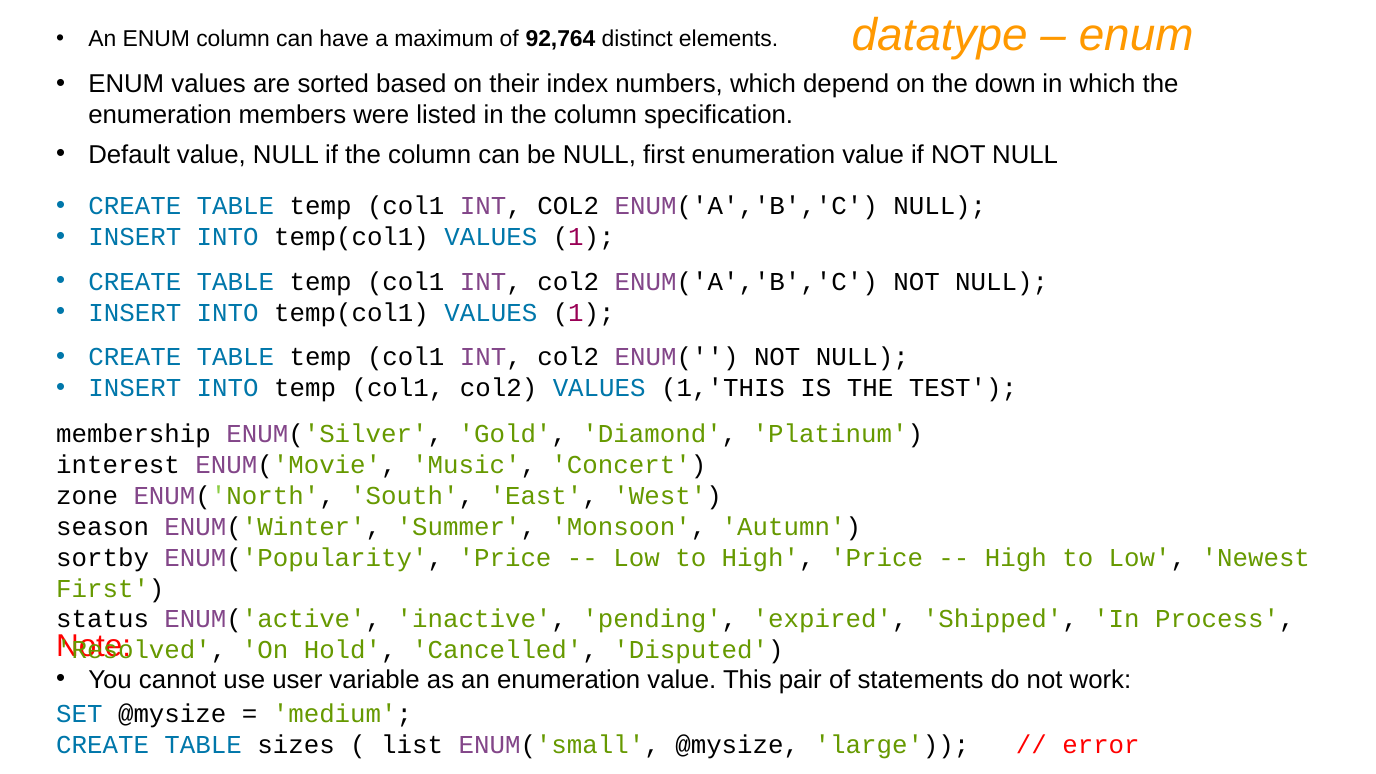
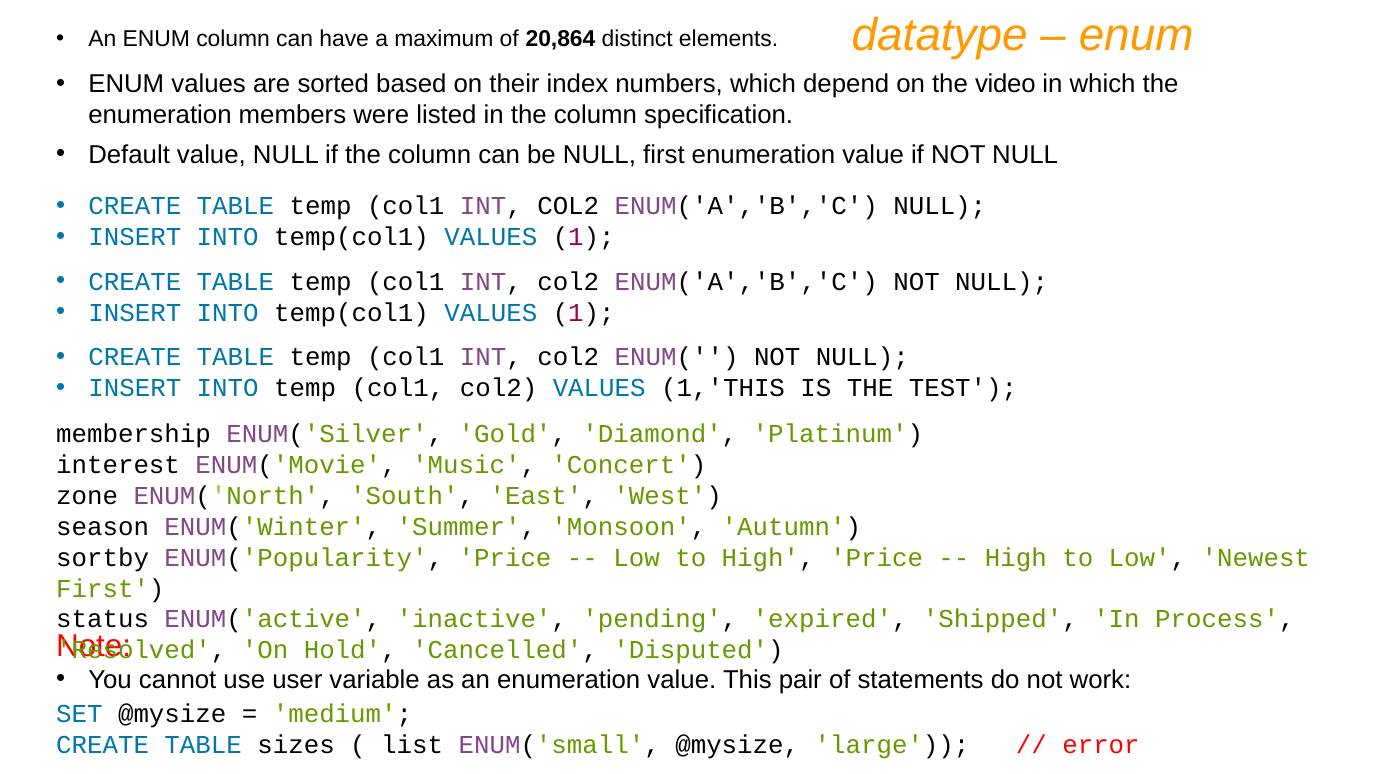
92,764: 92,764 -> 20,864
down: down -> video
